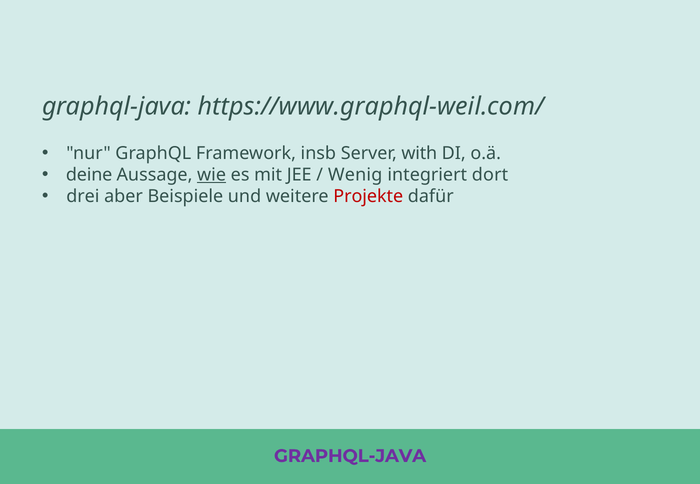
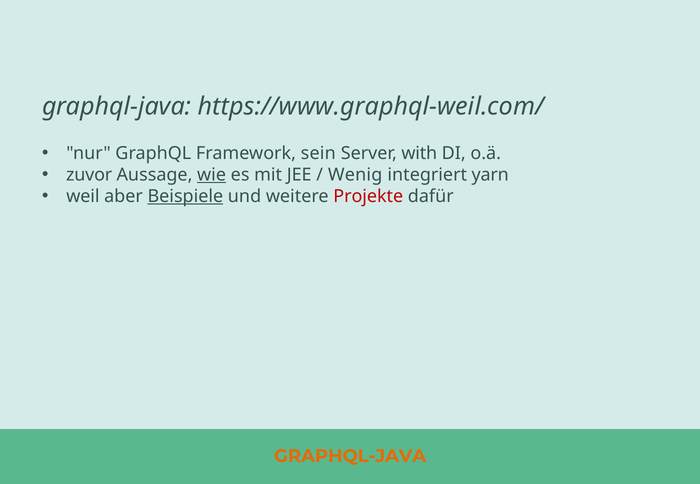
insb: insb -> sein
deine: deine -> zuvor
dort: dort -> yarn
drei: drei -> weil
Beispiele underline: none -> present
GRAPHQL-JAVA at (350, 457) colour: purple -> orange
